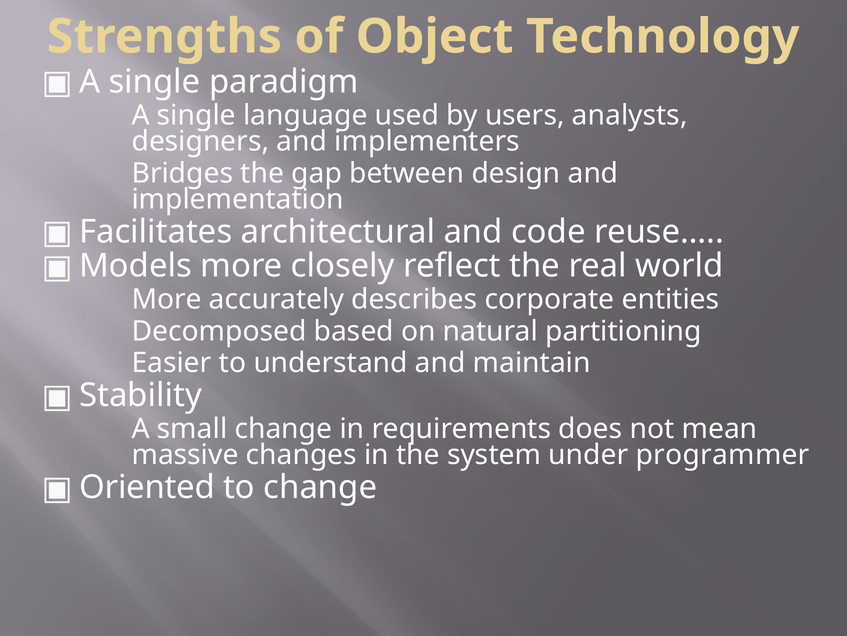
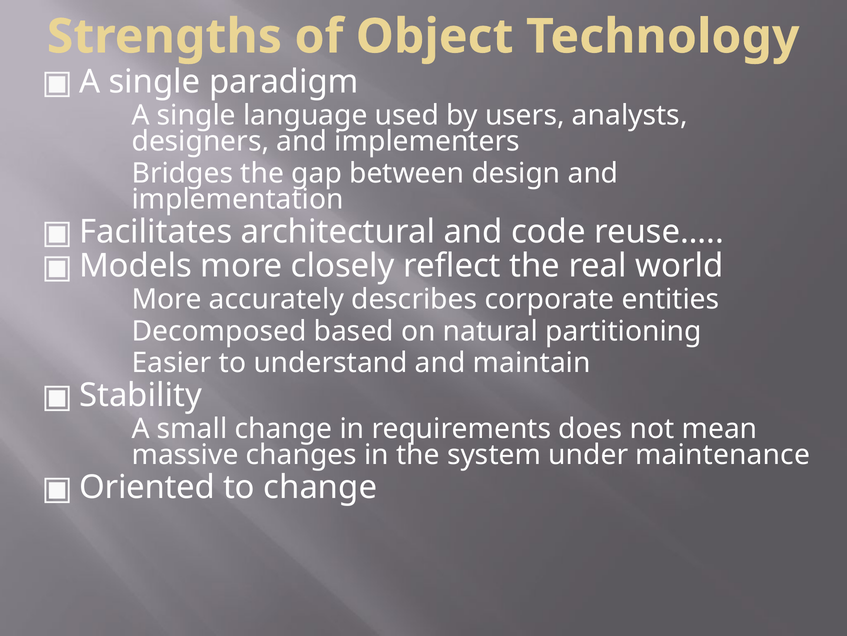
programmer: programmer -> maintenance
